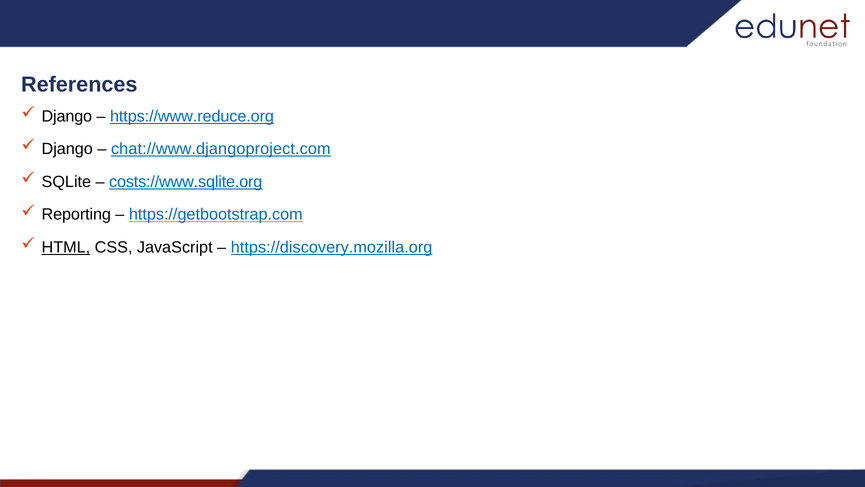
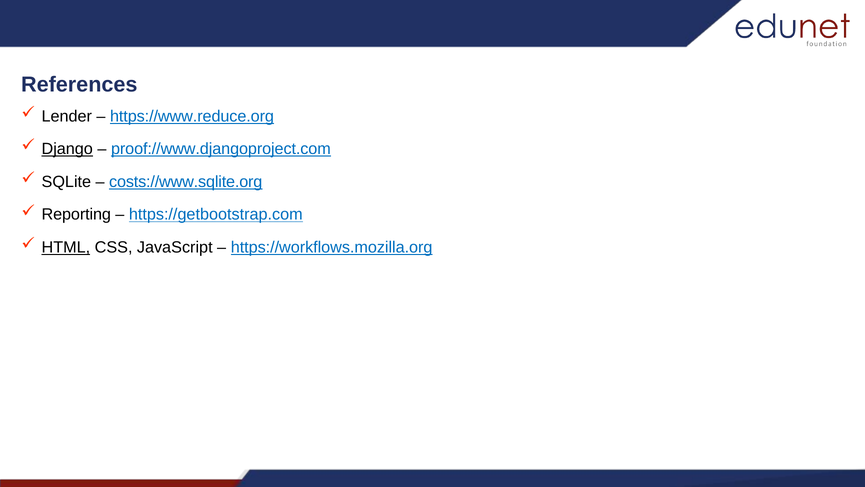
Django at (67, 116): Django -> Lender
Django at (67, 149) underline: none -> present
chat://www.djangoproject.com: chat://www.djangoproject.com -> proof://www.djangoproject.com
https://discovery.mozilla.org: https://discovery.mozilla.org -> https://workflows.mozilla.org
